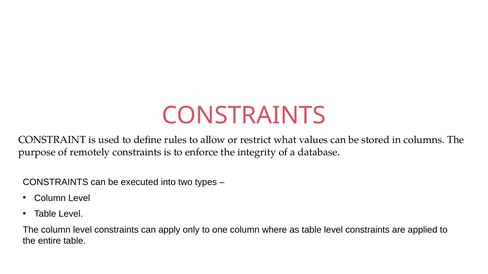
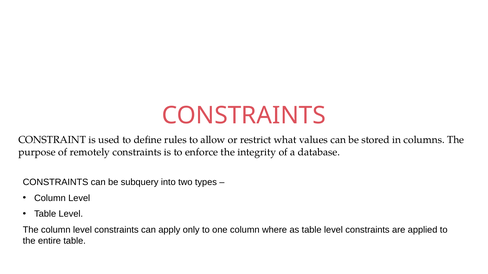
executed: executed -> subquery
